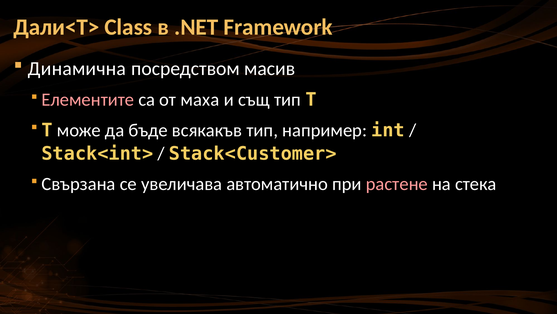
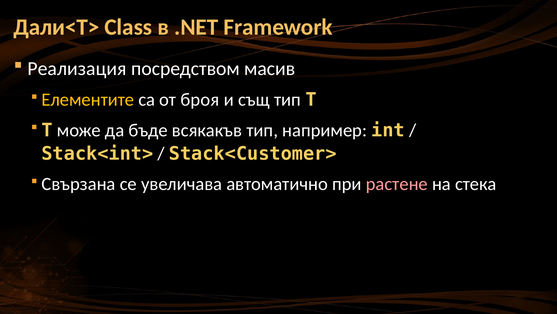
Динамична: Динамична -> Реализация
Елементите colour: pink -> yellow
маха: маха -> броя
